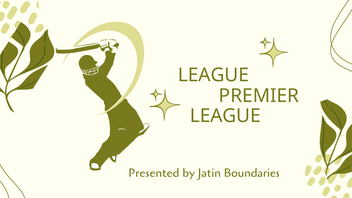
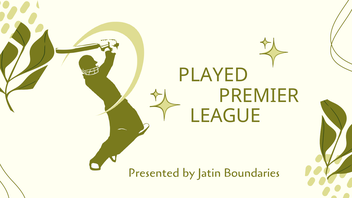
LEAGUE at (213, 75): LEAGUE -> PLAYED
